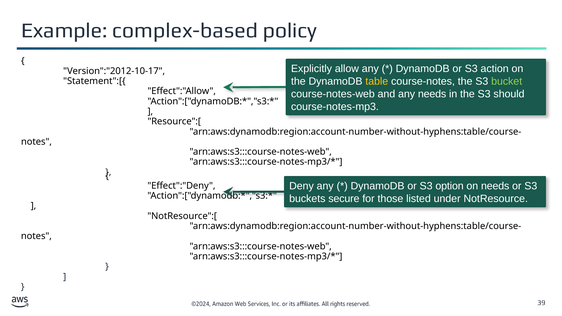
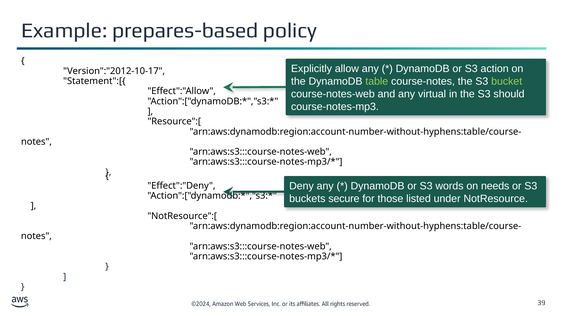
complex-based: complex-based -> prepares-based
table colour: yellow -> light green
any needs: needs -> virtual
option: option -> words
